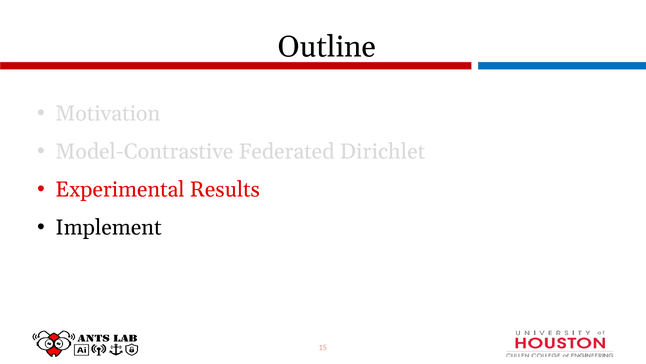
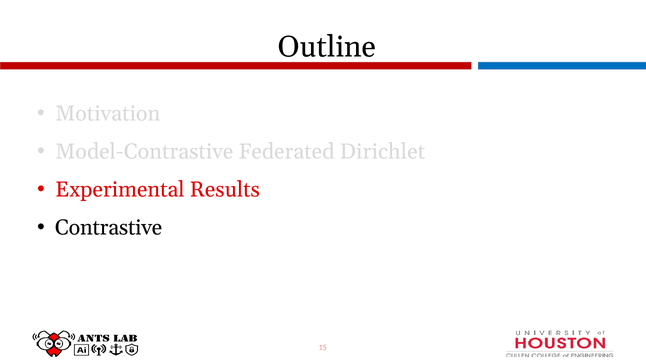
Implement: Implement -> Contrastive
